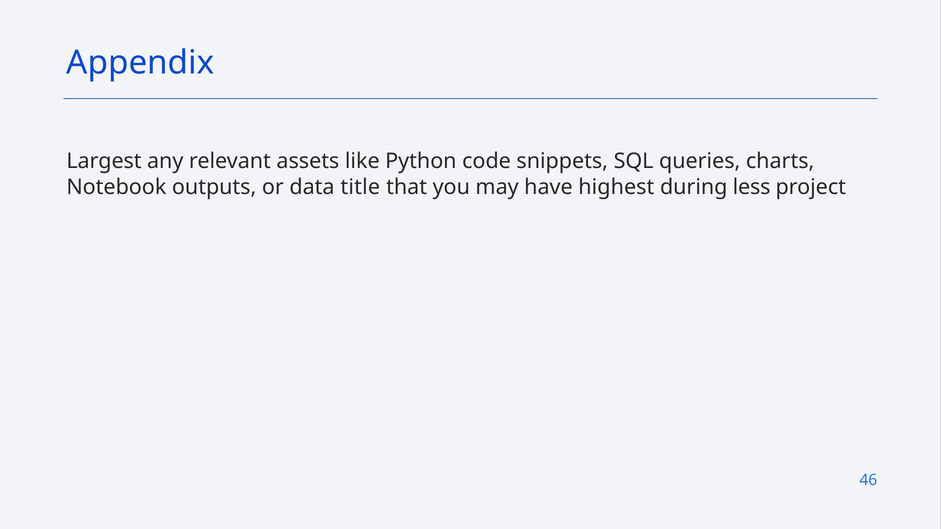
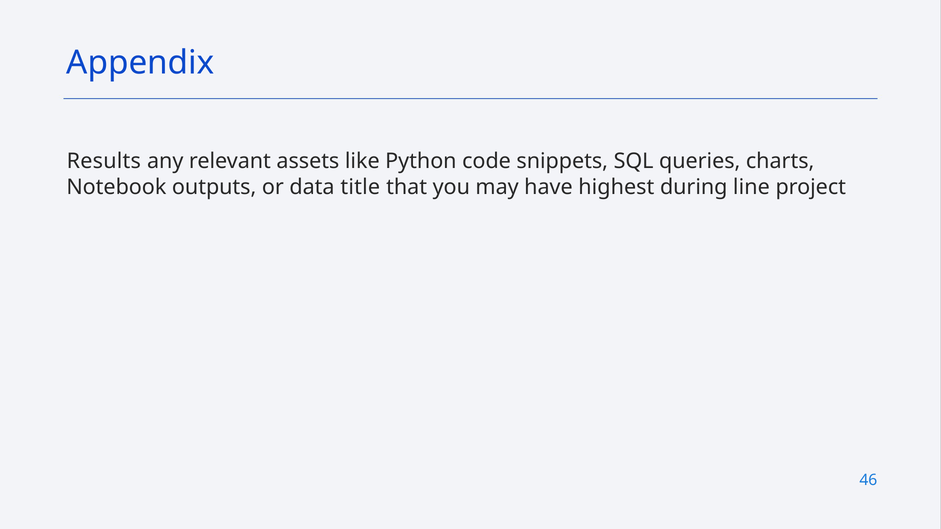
Largest: Largest -> Results
less: less -> line
